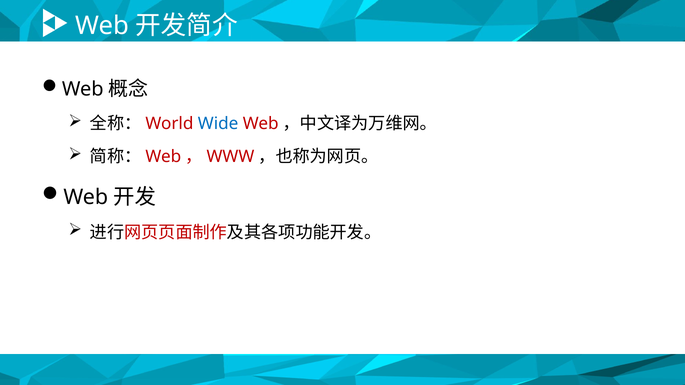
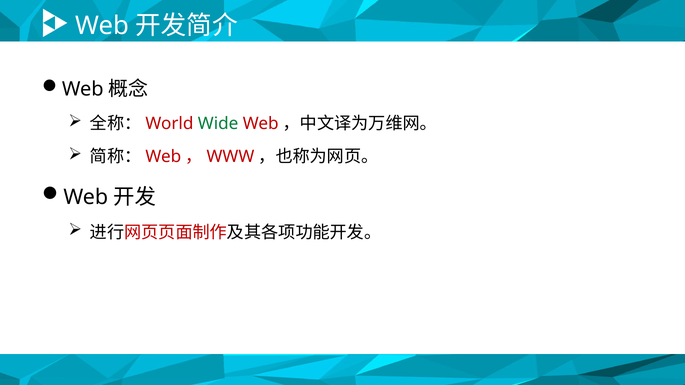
Wide colour: blue -> green
